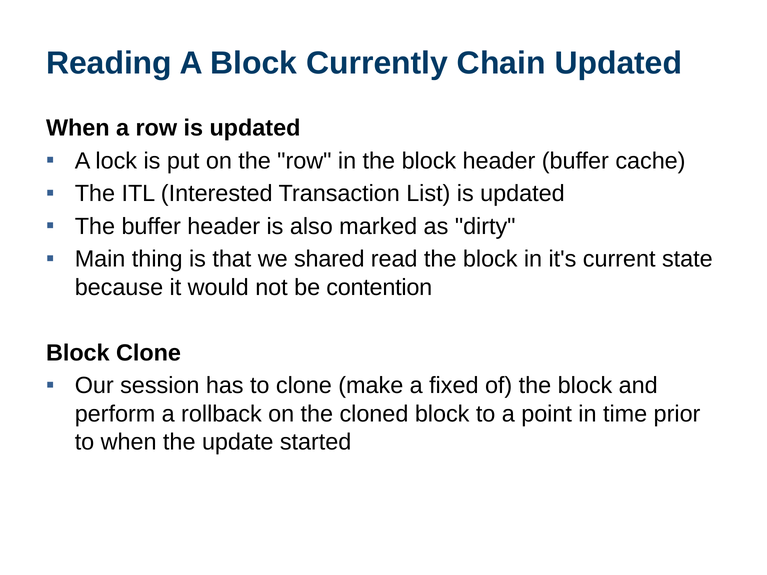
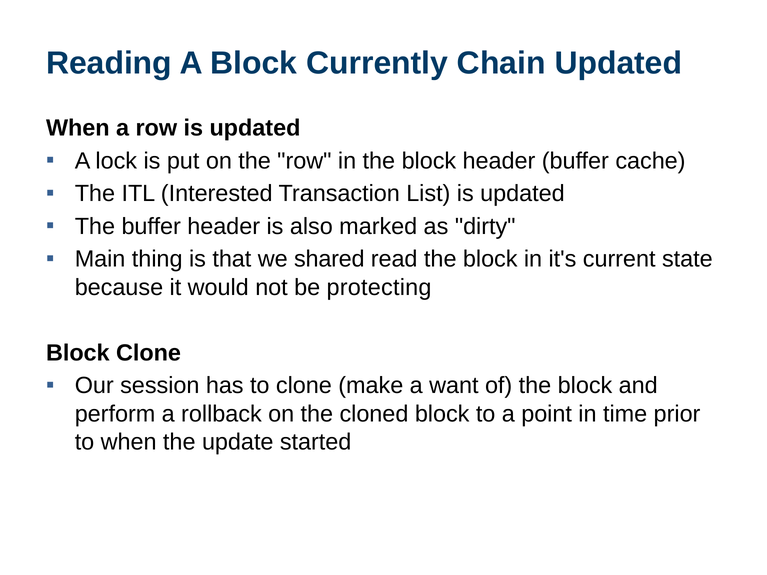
contention: contention -> protecting
fixed: fixed -> want
